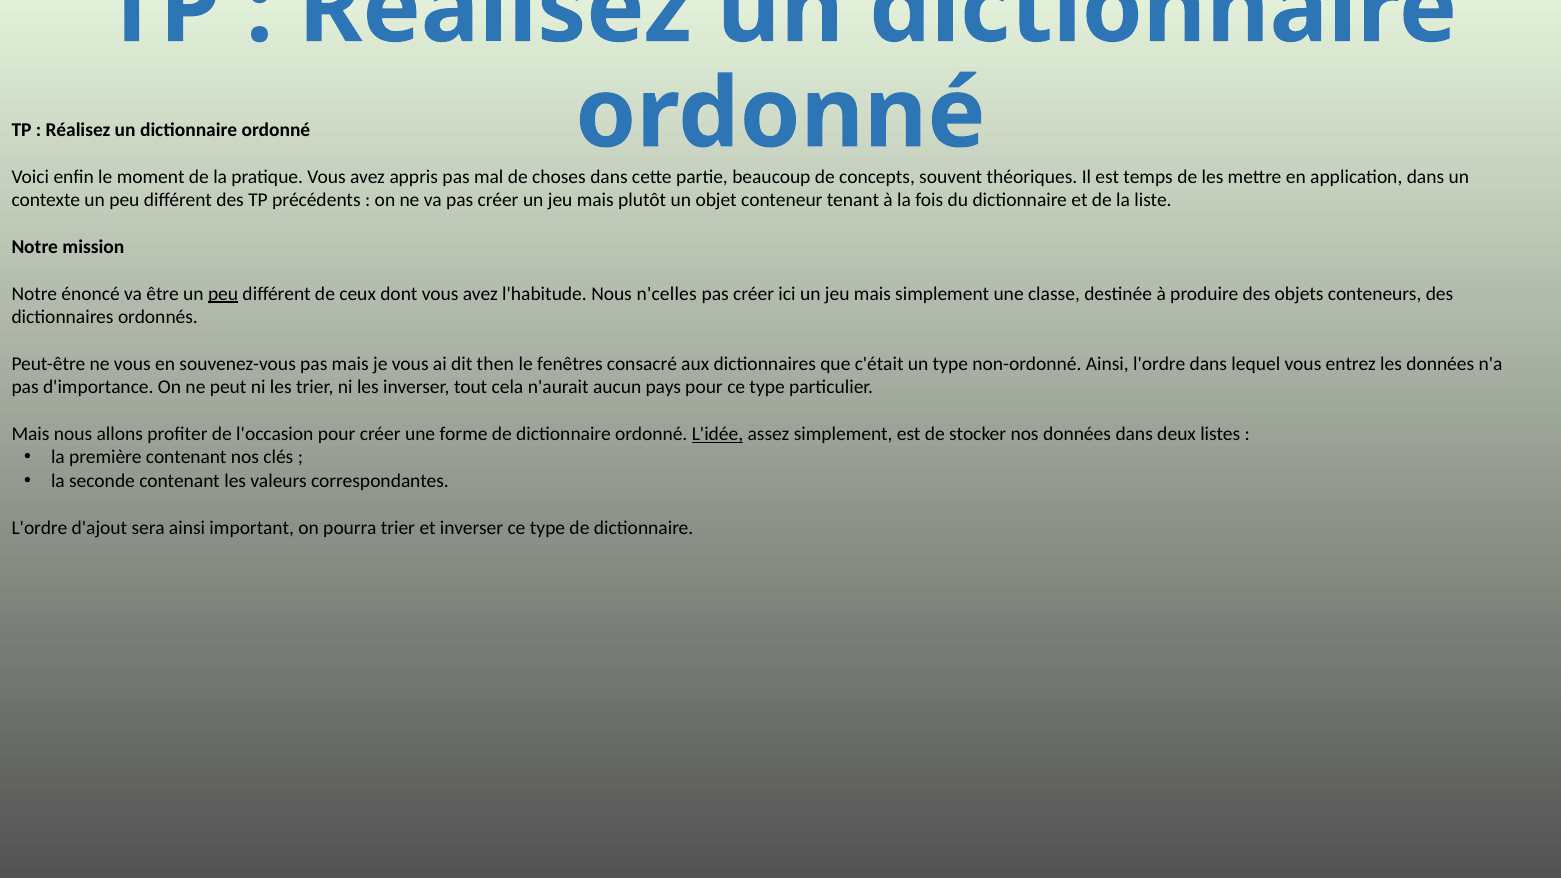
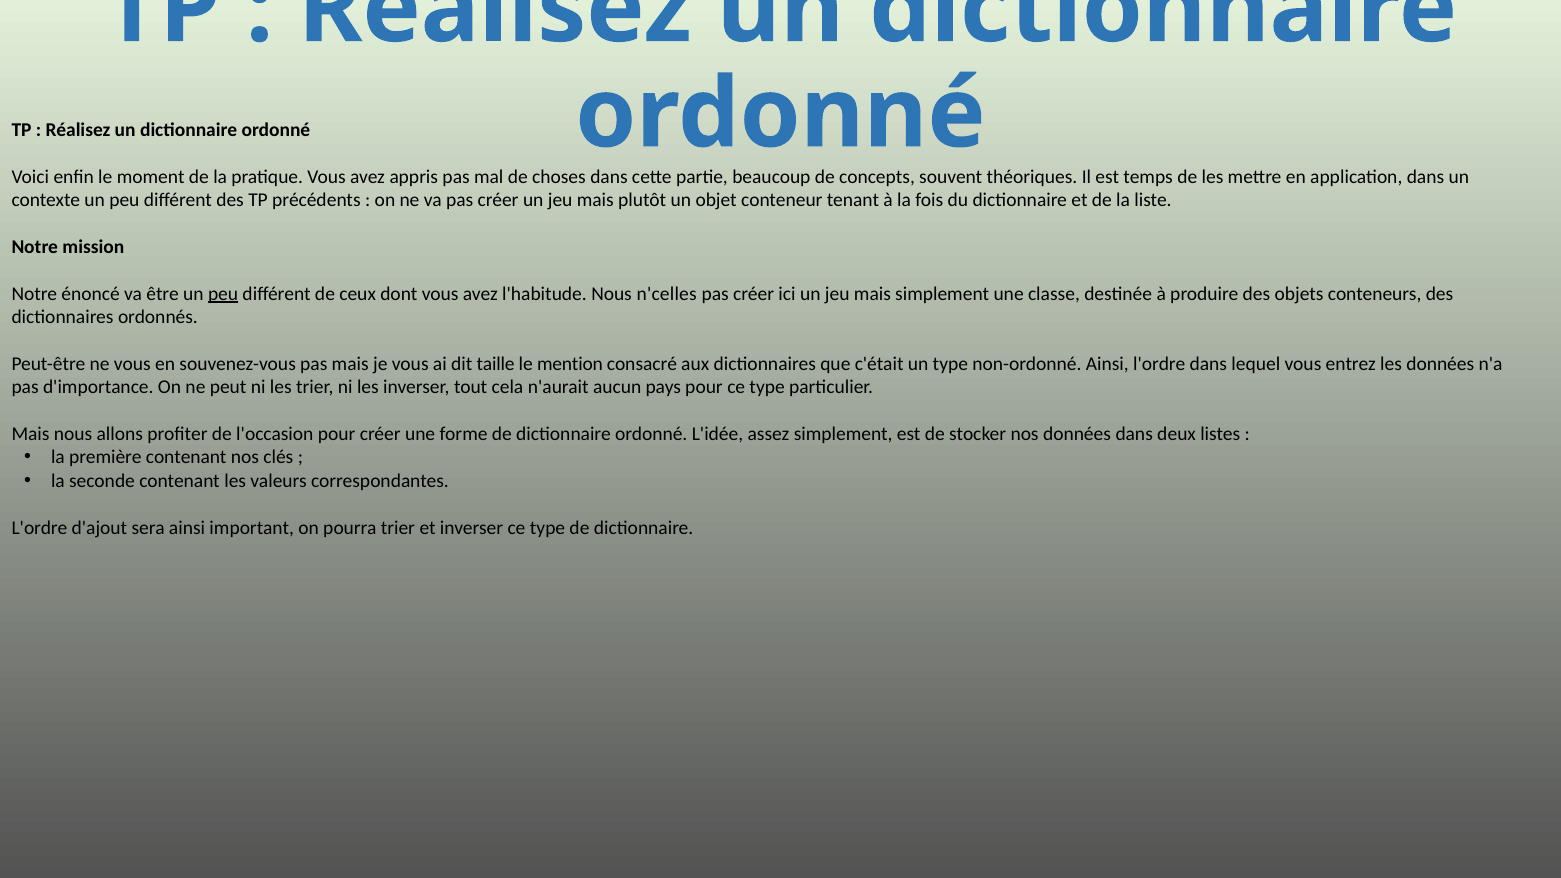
then: then -> taille
fenêtres: fenêtres -> mention
L'idée underline: present -> none
